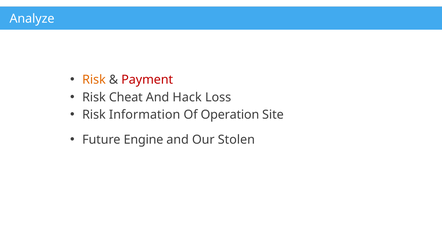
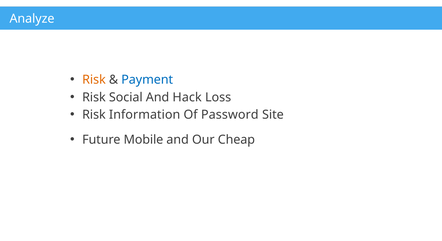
Payment colour: red -> blue
Cheat: Cheat -> Social
Operation: Operation -> Password
Engine: Engine -> Mobile
Stolen: Stolen -> Cheap
